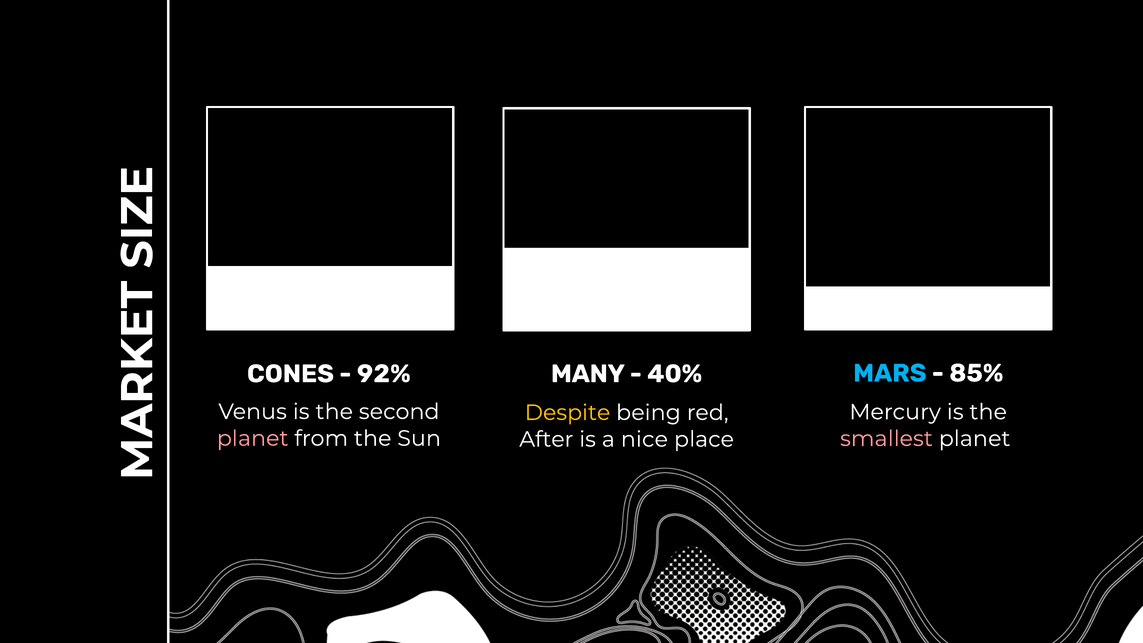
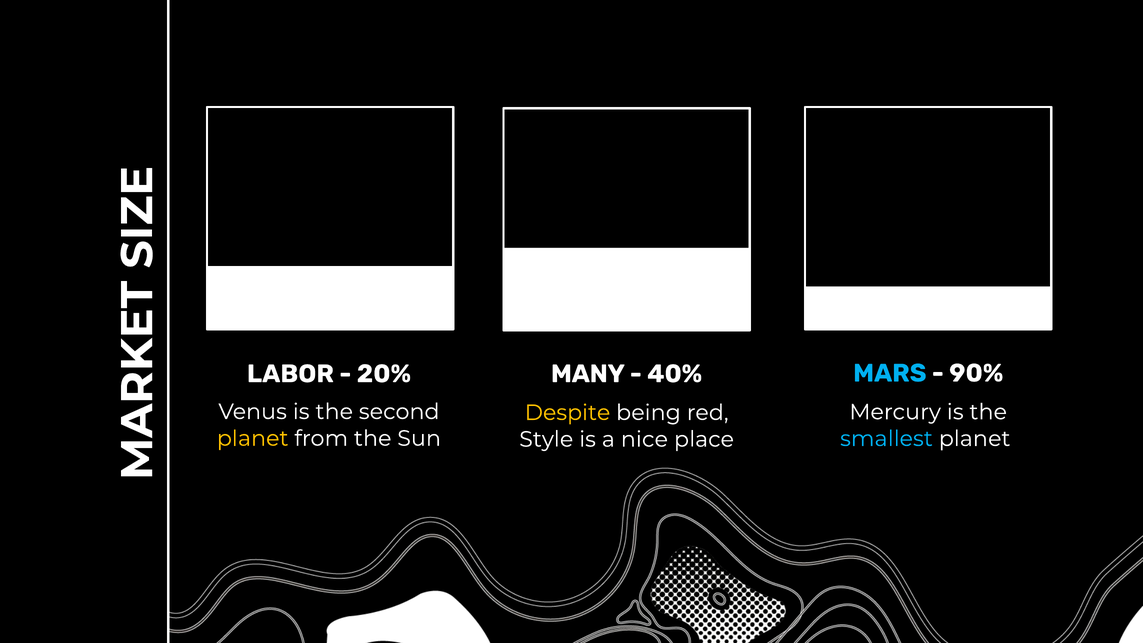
85%: 85% -> 90%
CONES: CONES -> LABOR
92%: 92% -> 20%
planet at (253, 438) colour: pink -> yellow
smallest colour: pink -> light blue
After: After -> Style
